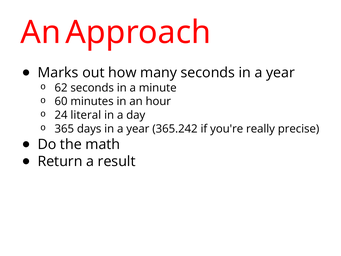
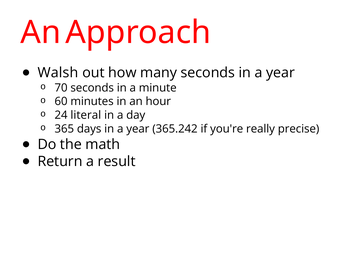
Marks: Marks -> Walsh
62: 62 -> 70
